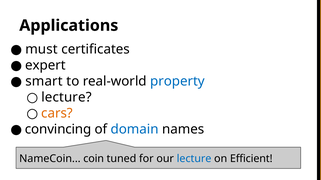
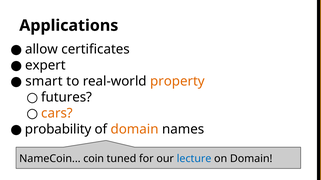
must: must -> allow
property colour: blue -> orange
lecture at (66, 98): lecture -> futures
convincing: convincing -> probability
domain at (135, 130) colour: blue -> orange
on Efficient: Efficient -> Domain
